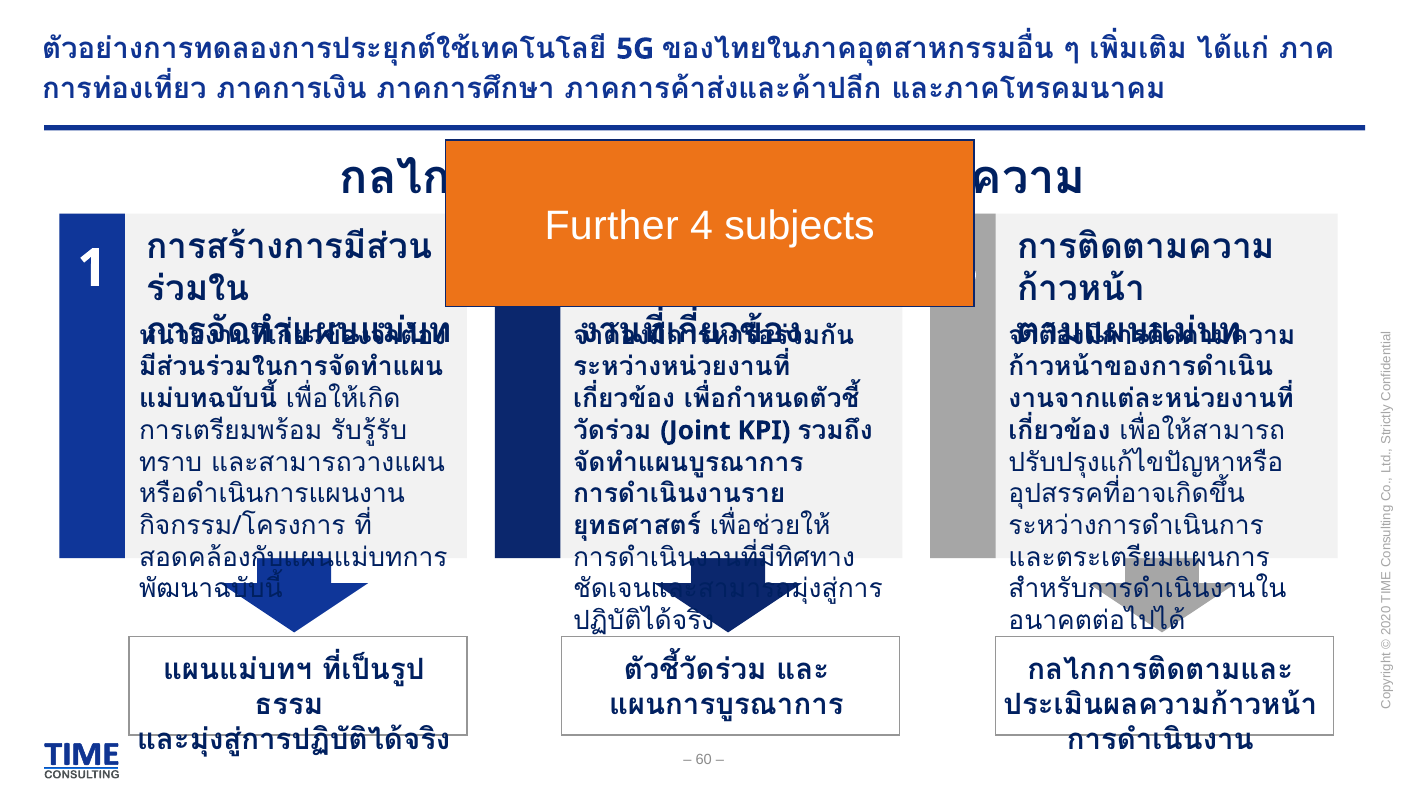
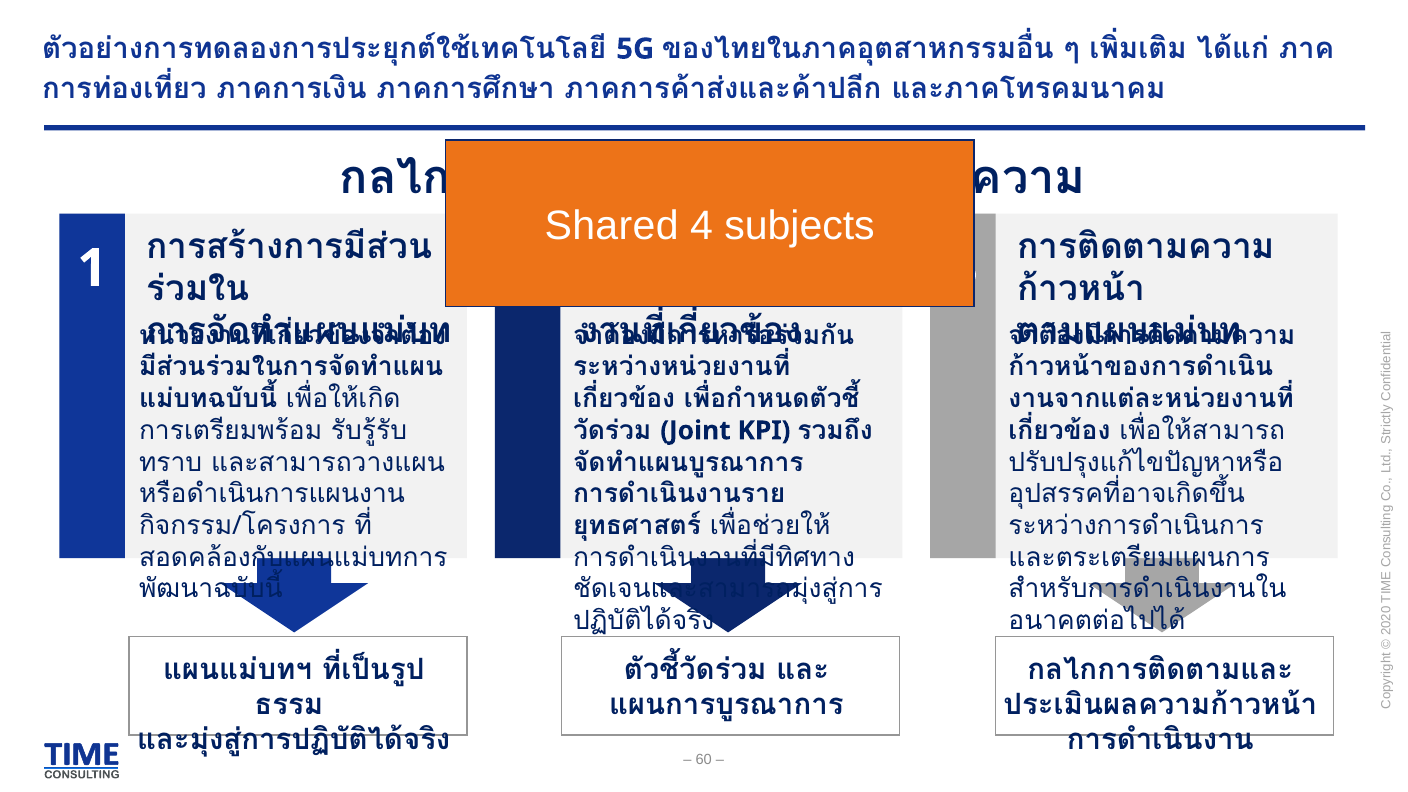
Further: Further -> Shared
